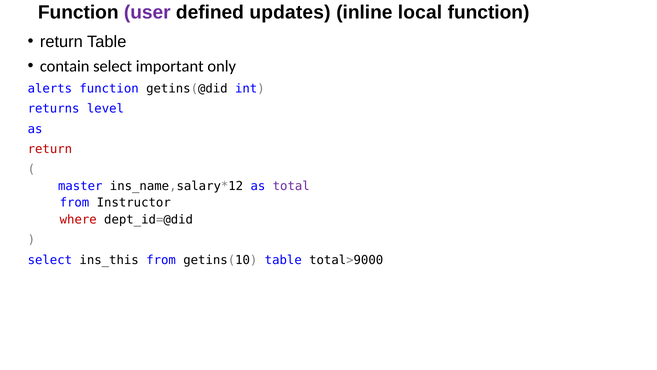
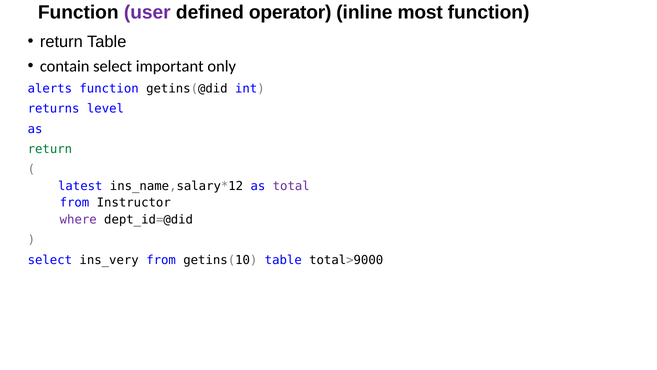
updates: updates -> operator
local: local -> most
return at (50, 149) colour: red -> green
master: master -> latest
where colour: red -> purple
ins_this: ins_this -> ins_very
